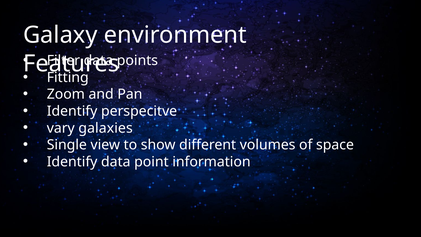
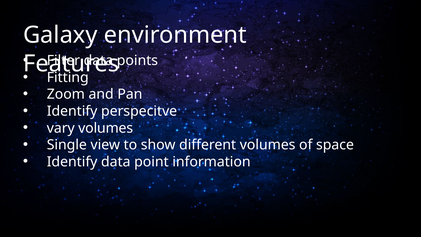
vary galaxies: galaxies -> volumes
